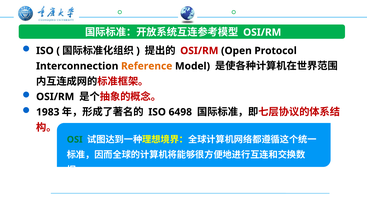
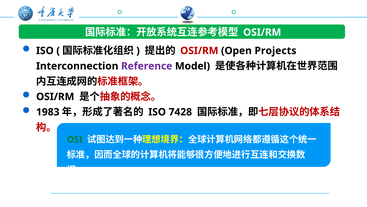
Protocol: Protocol -> Projects
Reference colour: orange -> purple
6498: 6498 -> 7428
